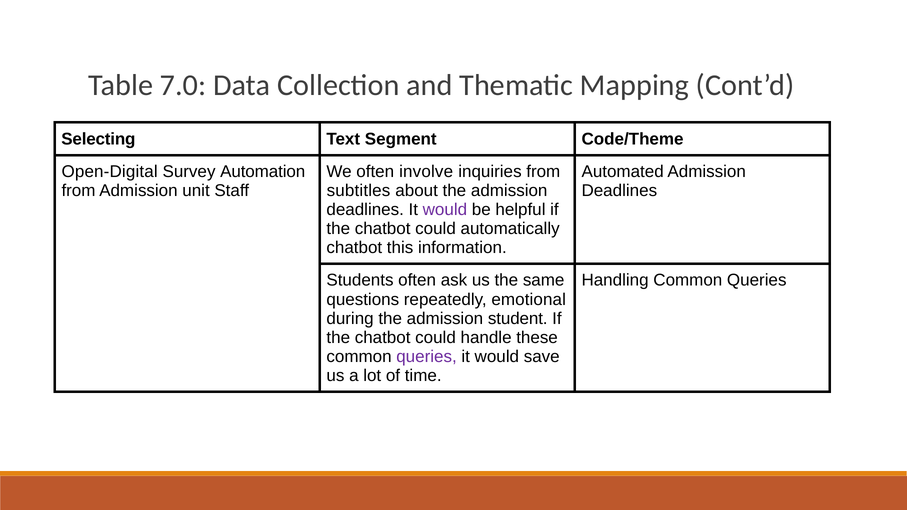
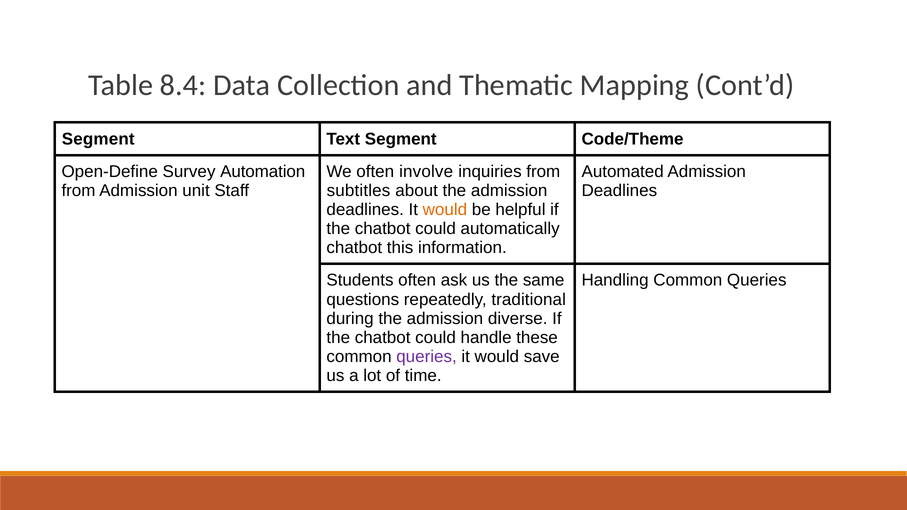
7.0: 7.0 -> 8.4
Selecting at (98, 139): Selecting -> Segment
Open-Digital: Open-Digital -> Open-Define
would at (445, 210) colour: purple -> orange
emotional: emotional -> traditional
student: student -> diverse
